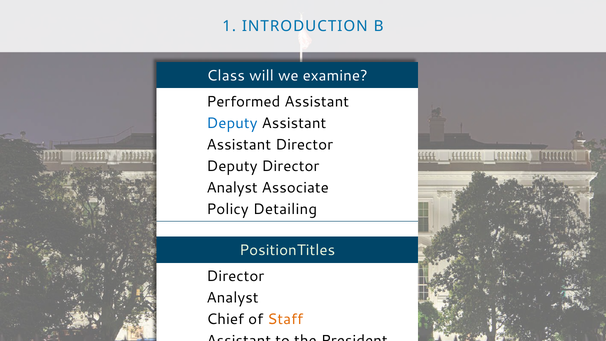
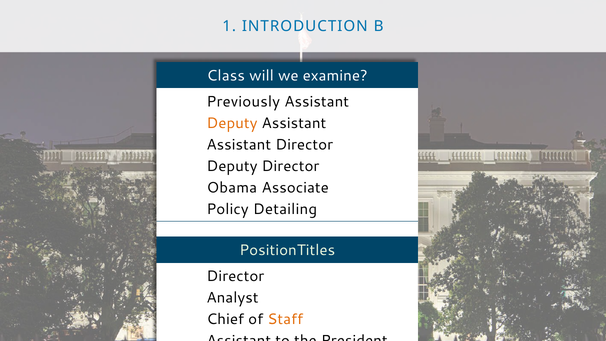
Performed: Performed -> Previously
Deputy at (232, 123) colour: blue -> orange
Analyst at (232, 188): Analyst -> Obama
